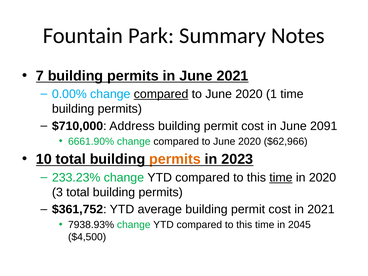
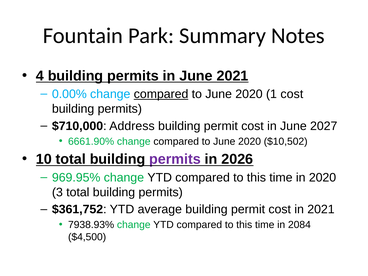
7: 7 -> 4
1 time: time -> cost
2091: 2091 -> 2027
$62,966: $62,966 -> $10,502
permits at (175, 159) colour: orange -> purple
2023: 2023 -> 2026
233.23%: 233.23% -> 969.95%
time at (281, 178) underline: present -> none
2045: 2045 -> 2084
